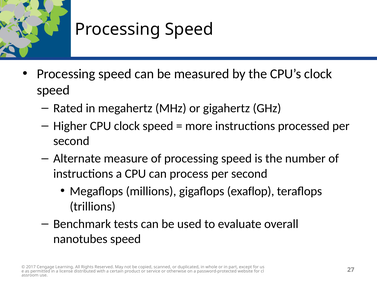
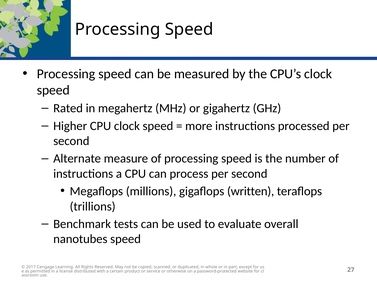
exaflop: exaflop -> written
